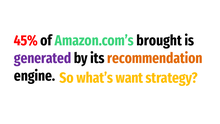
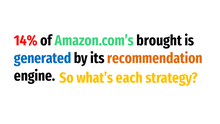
45%: 45% -> 14%
generated colour: purple -> blue
want: want -> each
